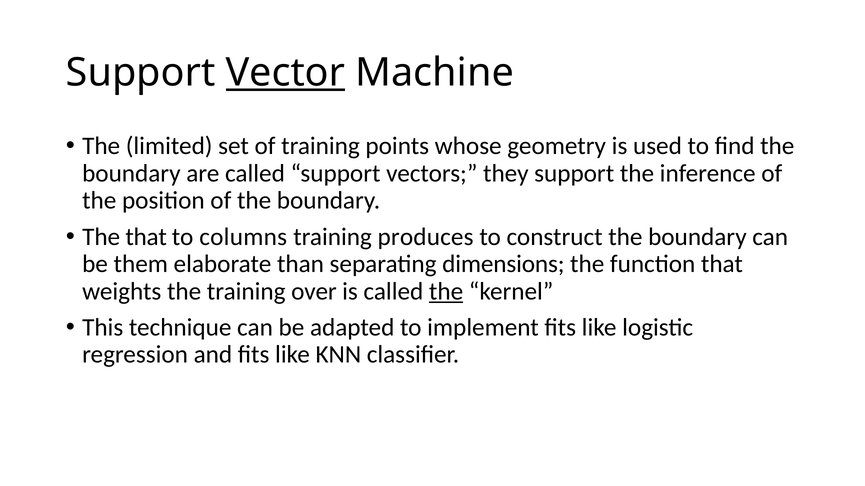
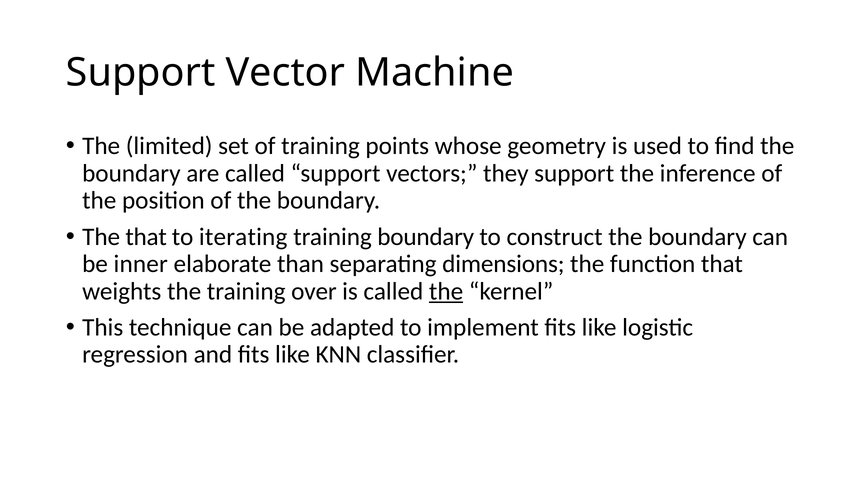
Vector underline: present -> none
columns: columns -> iterating
training produces: produces -> boundary
them: them -> inner
